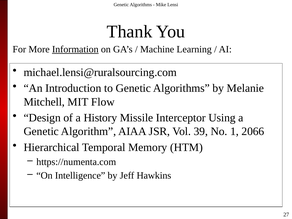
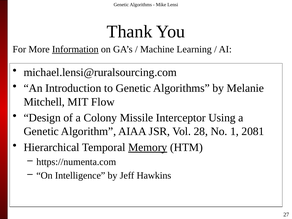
History: History -> Colony
39: 39 -> 28
2066: 2066 -> 2081
Memory underline: none -> present
